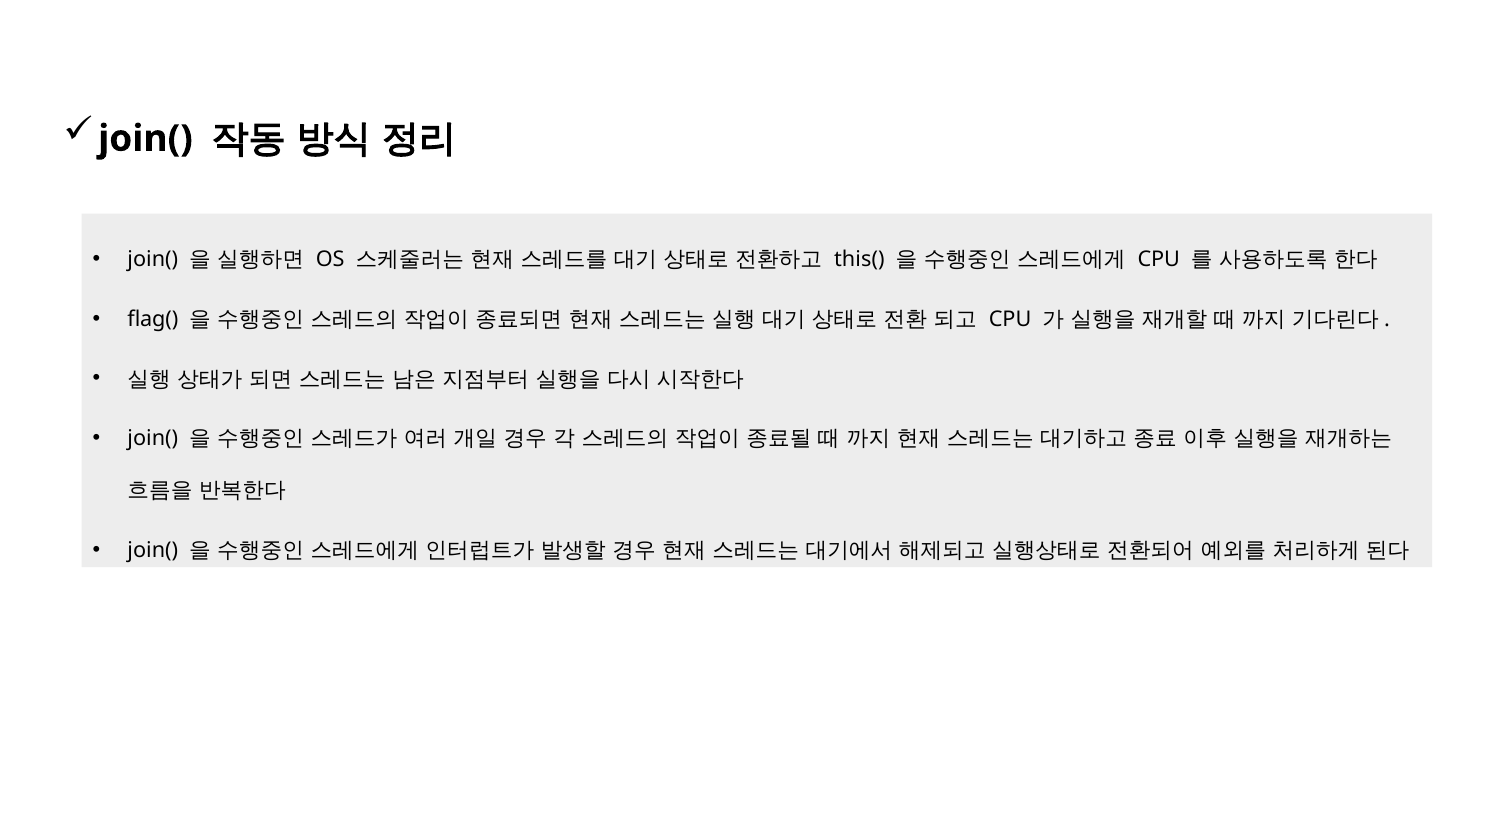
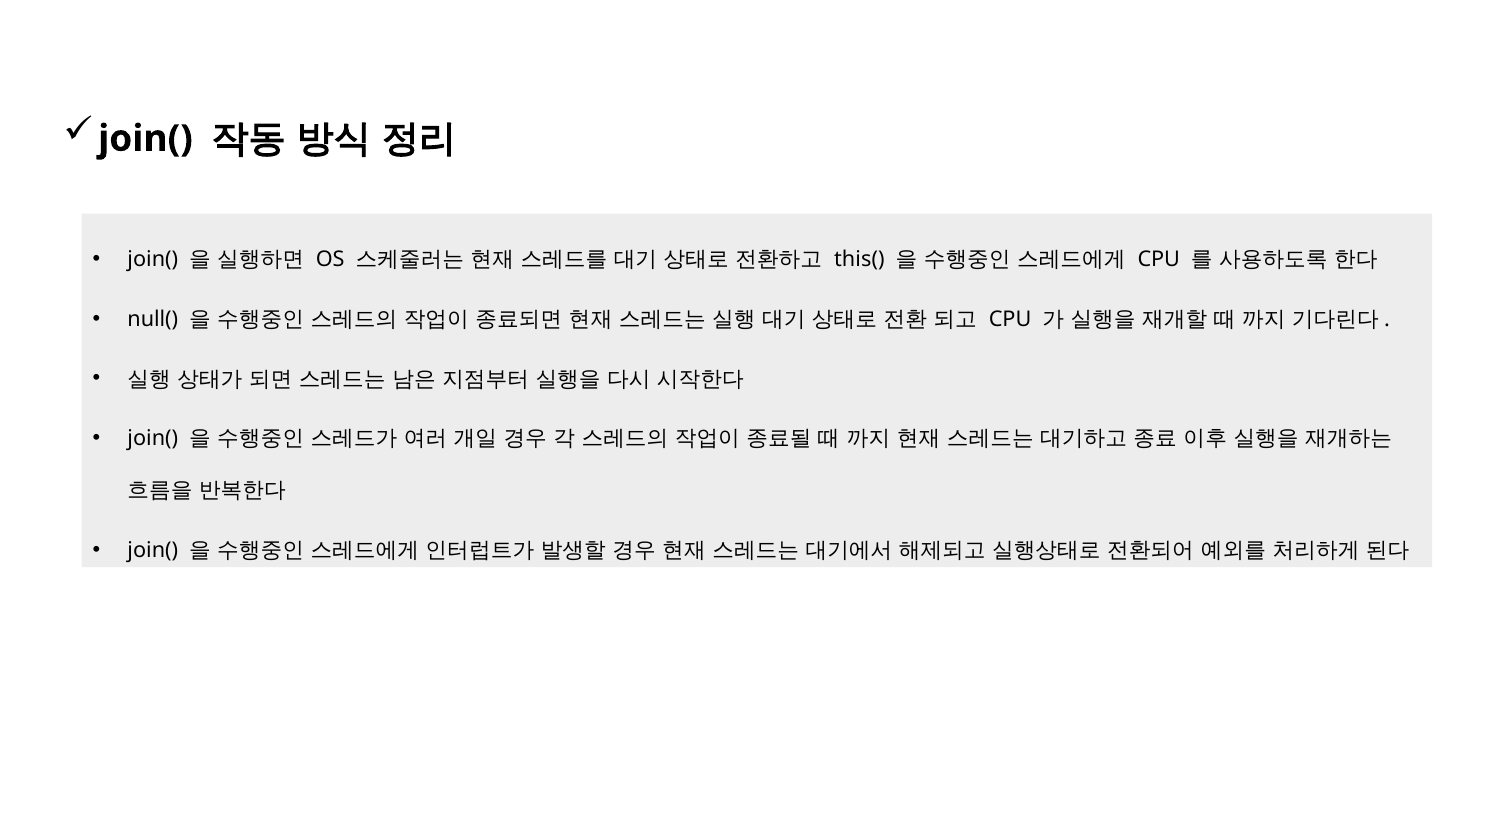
flag(: flag( -> null(
